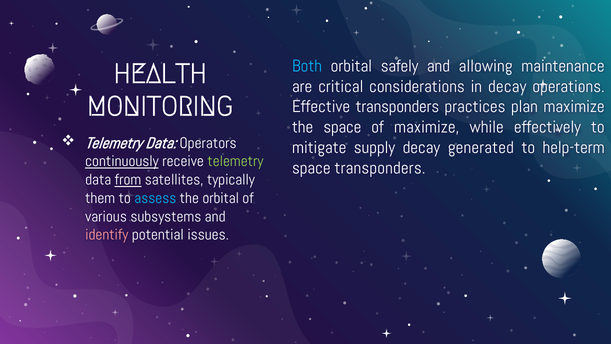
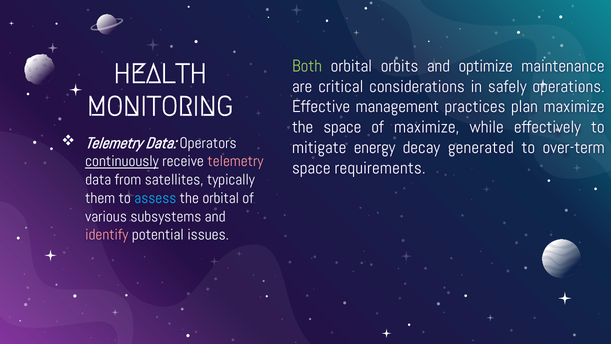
Both colour: light blue -> light green
safely: safely -> orbits
allowing: allowing -> optimize
in decay: decay -> safely
Effective transponders: transponders -> management
supply: supply -> energy
help-term: help-term -> over-term
telemetry at (235, 161) colour: light green -> pink
space transponders: transponders -> requirements
from underline: present -> none
